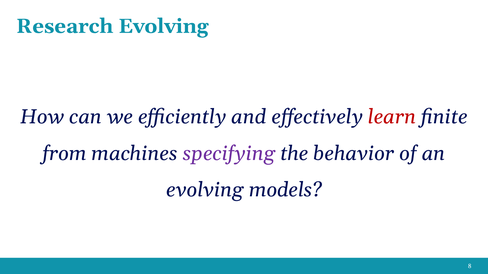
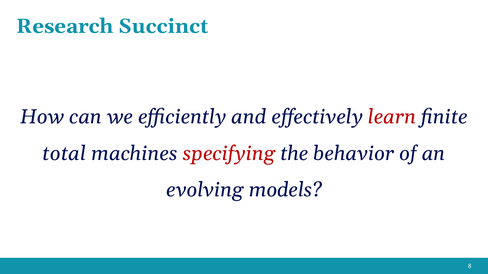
Research Evolving: Evolving -> Succinct
from: from -> total
specifying colour: purple -> red
